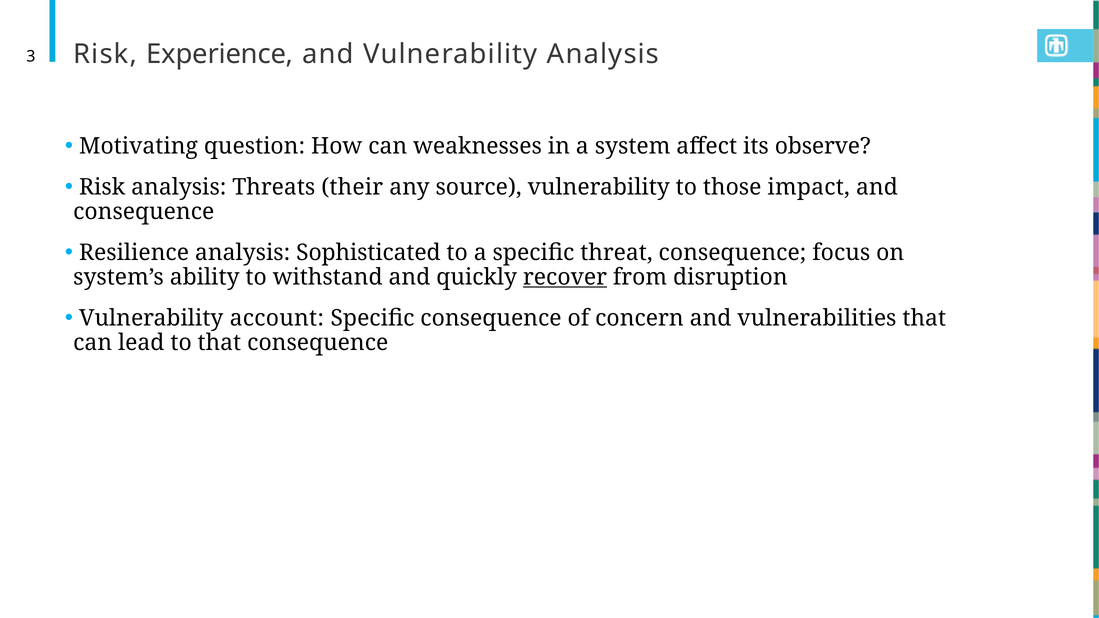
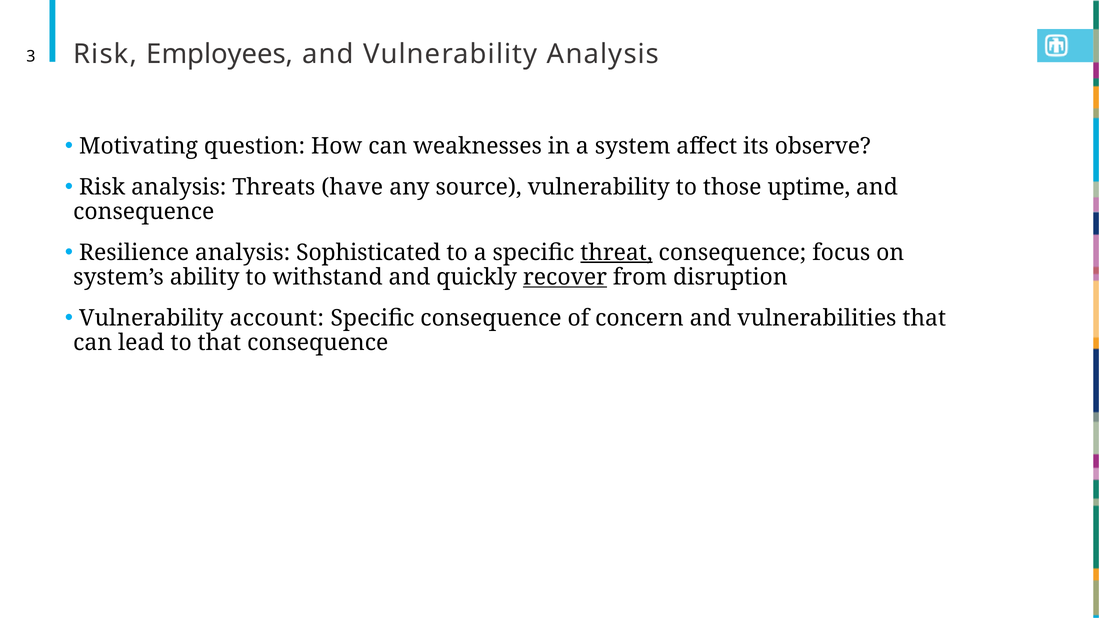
Experience: Experience -> Employees
their: their -> have
impact: impact -> uptime
threat underline: none -> present
